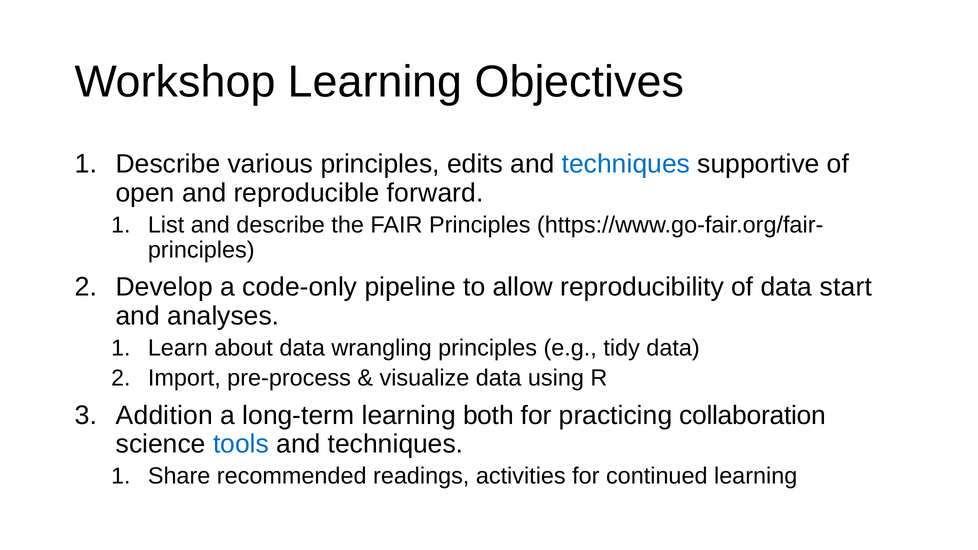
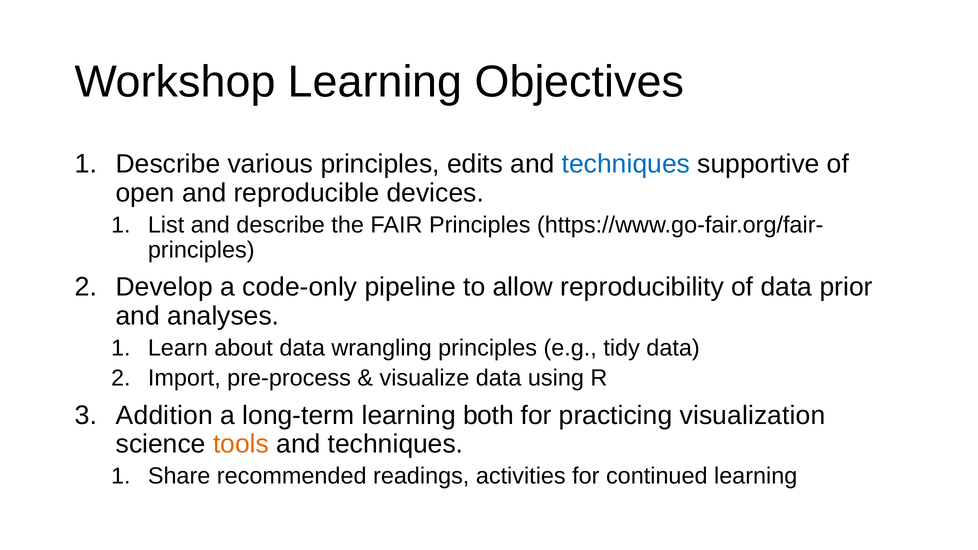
forward: forward -> devices
start: start -> prior
collaboration: collaboration -> visualization
tools colour: blue -> orange
